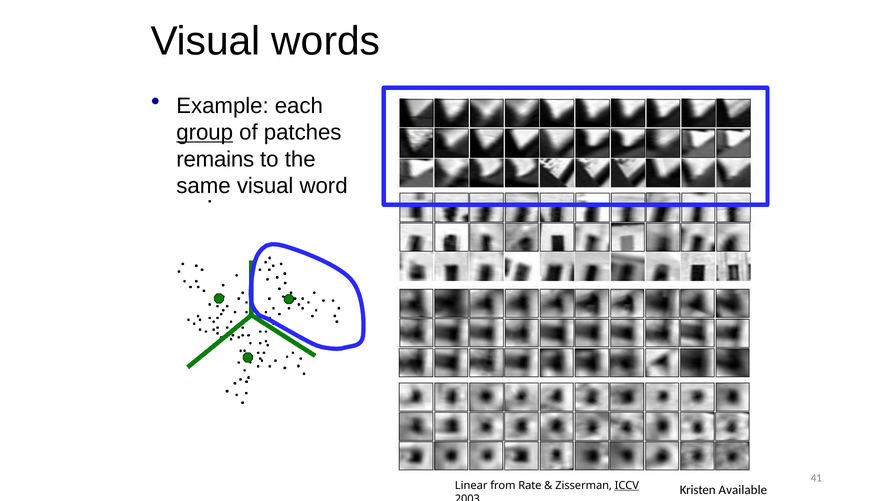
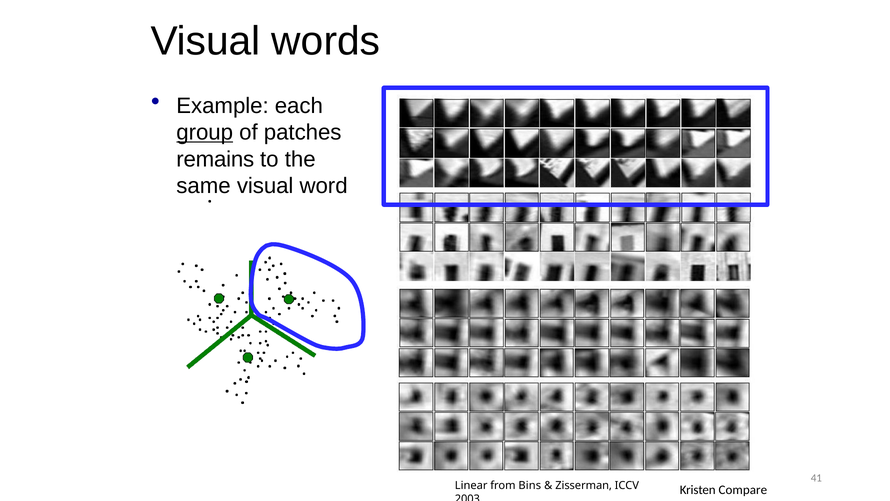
Rate: Rate -> Bins
ICCV underline: present -> none
Available: Available -> Compare
